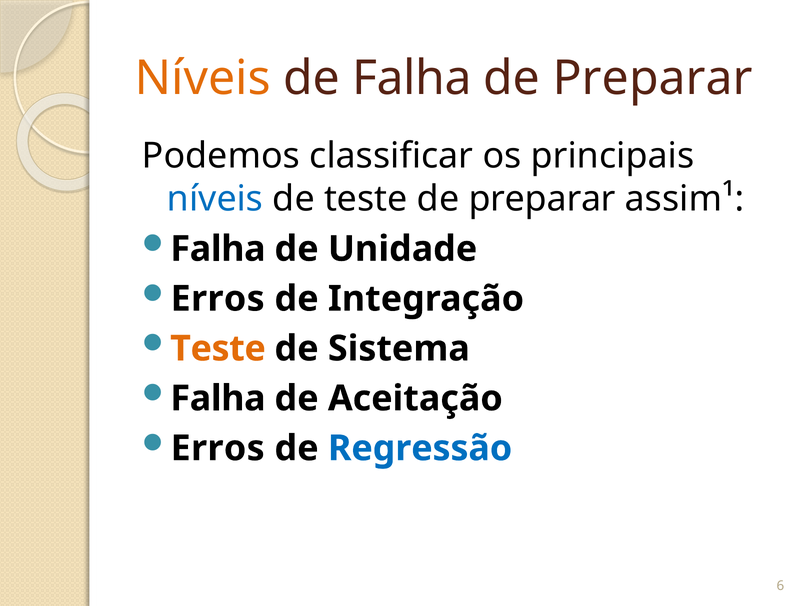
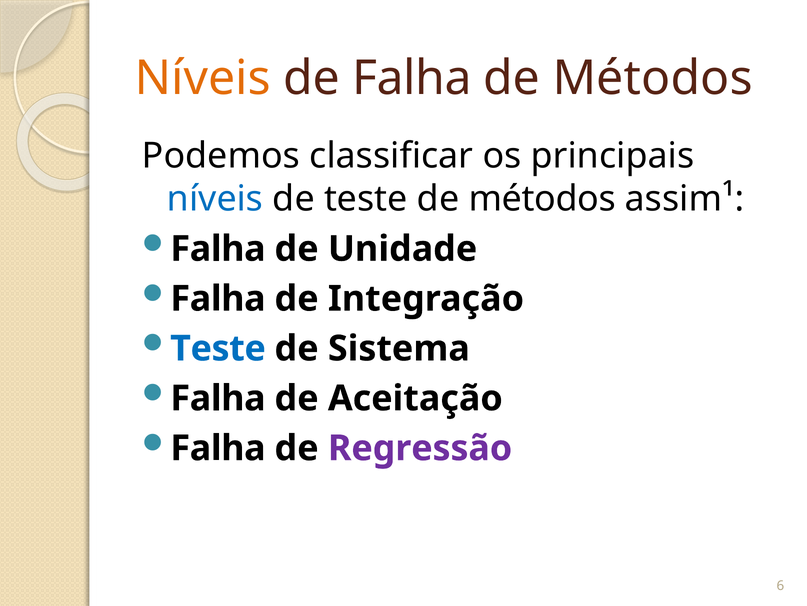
Preparar at (653, 78): Preparar -> Métodos
teste de preparar: preparar -> métodos
Erros at (218, 298): Erros -> Falha
Teste at (218, 348) colour: orange -> blue
Erros at (218, 448): Erros -> Falha
Regressão colour: blue -> purple
